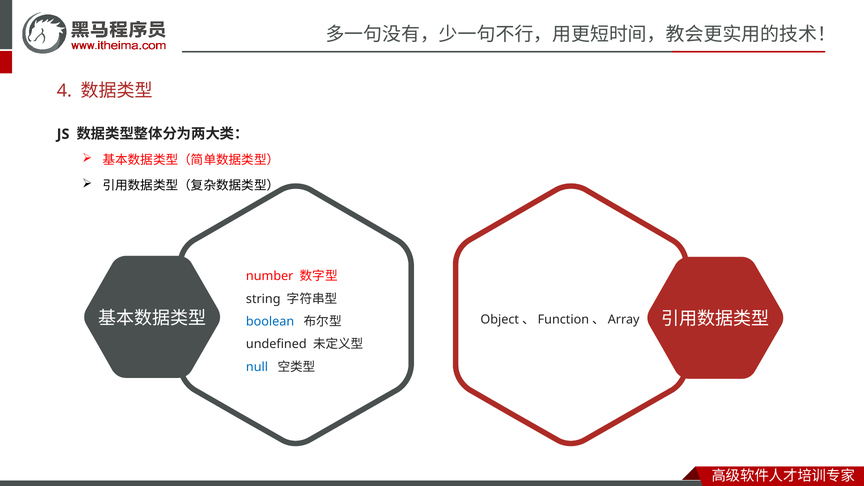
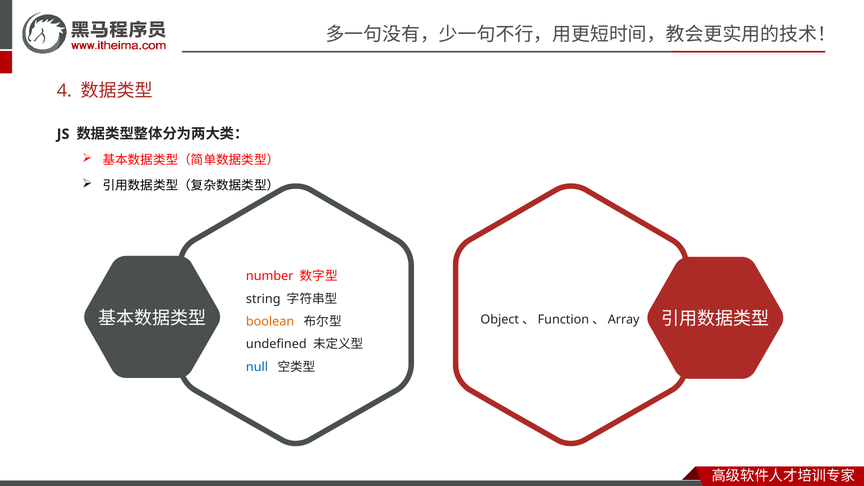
boolean colour: blue -> orange
